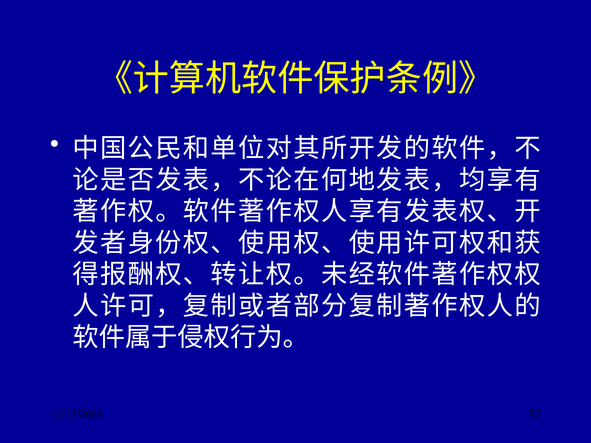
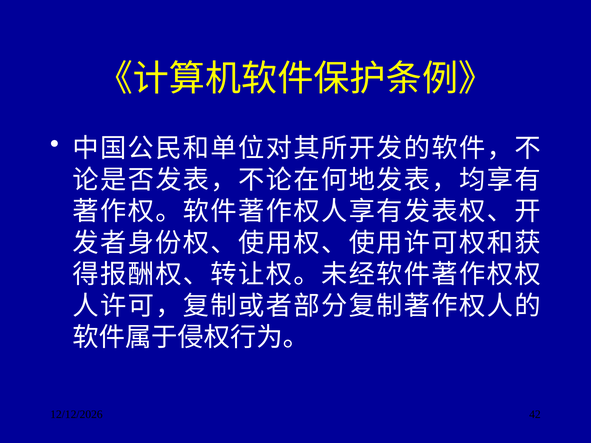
52: 52 -> 42
